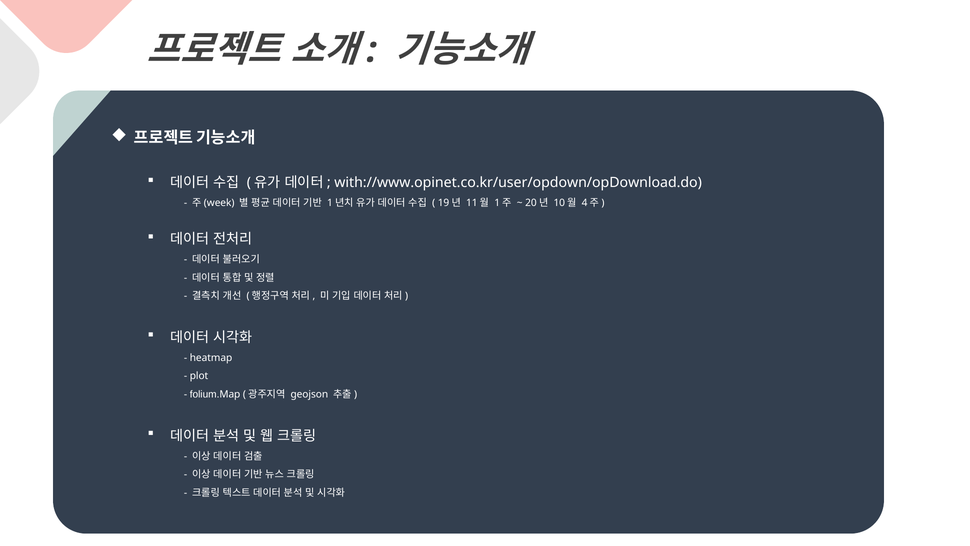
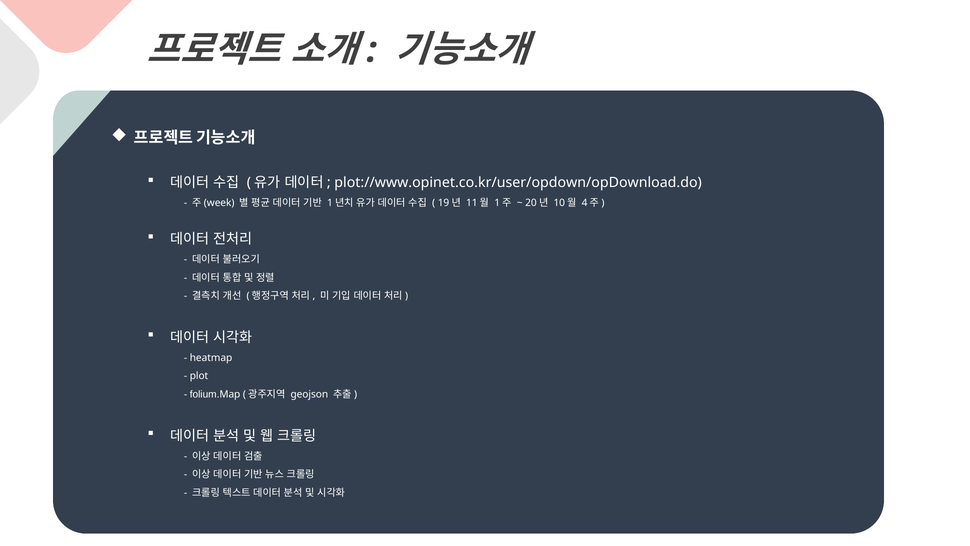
with://www.opinet.co.kr/user/opdown/opDownload.do: with://www.opinet.co.kr/user/opdown/opDownload.do -> plot://www.opinet.co.kr/user/opdown/opDownload.do
